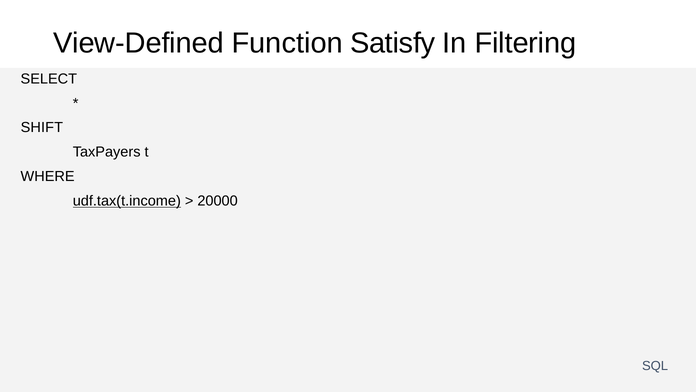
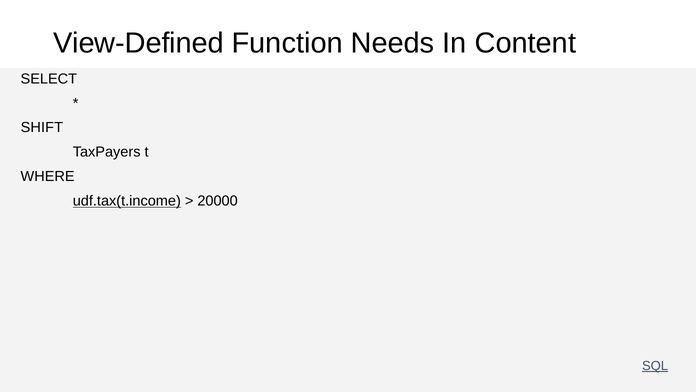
Satisfy: Satisfy -> Needs
Filtering: Filtering -> Content
SQL underline: none -> present
